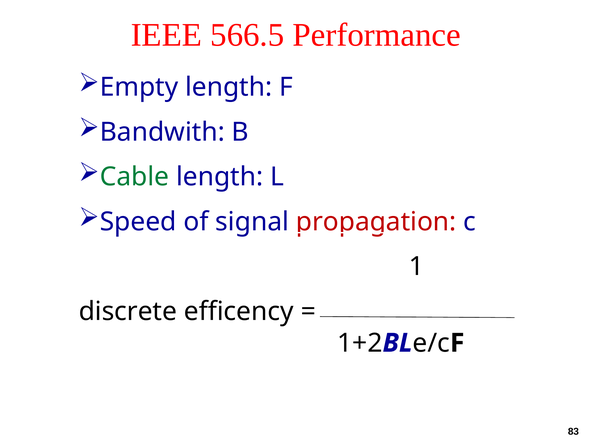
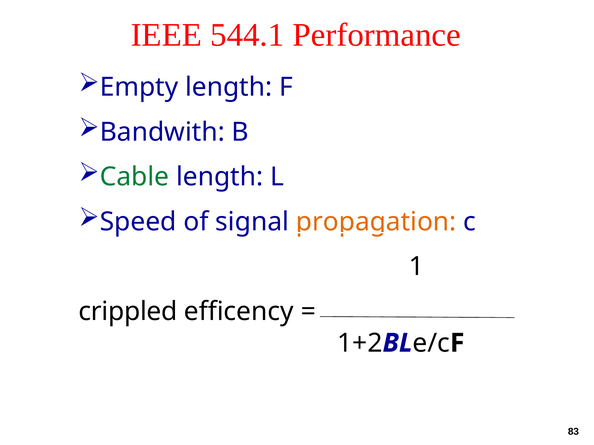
566.5: 566.5 -> 544.1
propagation colour: red -> orange
discrete: discrete -> crippled
